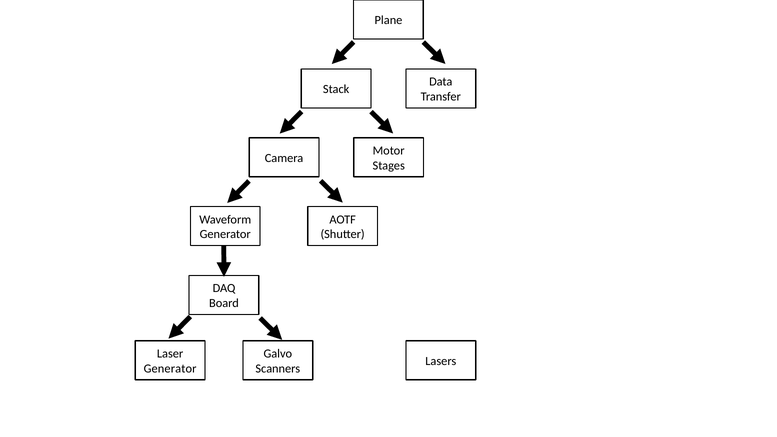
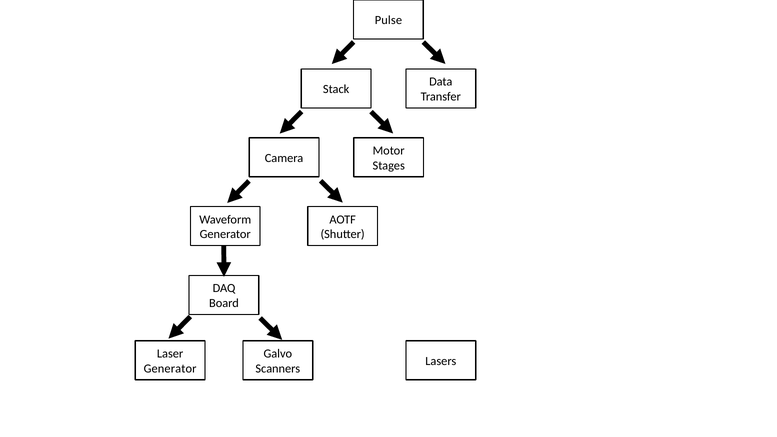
Plane: Plane -> Pulse
